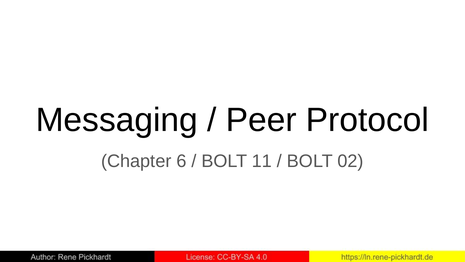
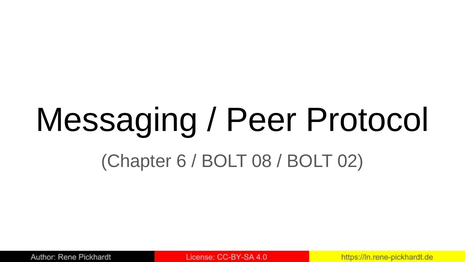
11: 11 -> 08
